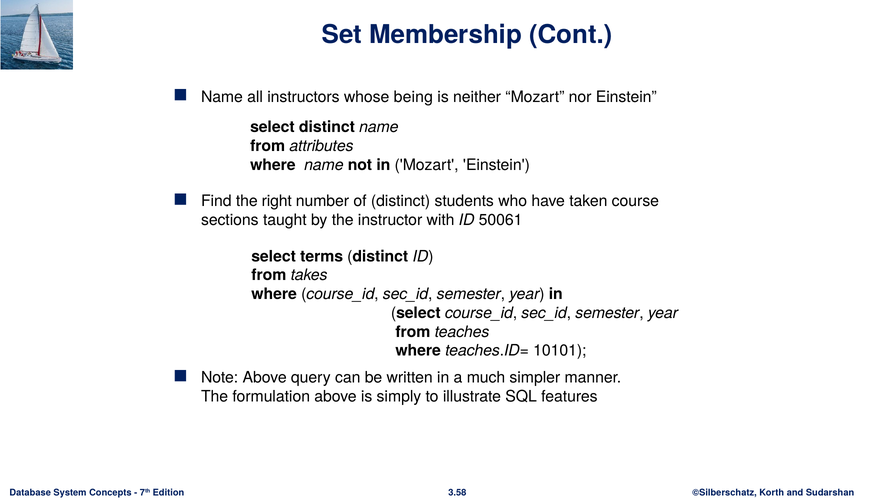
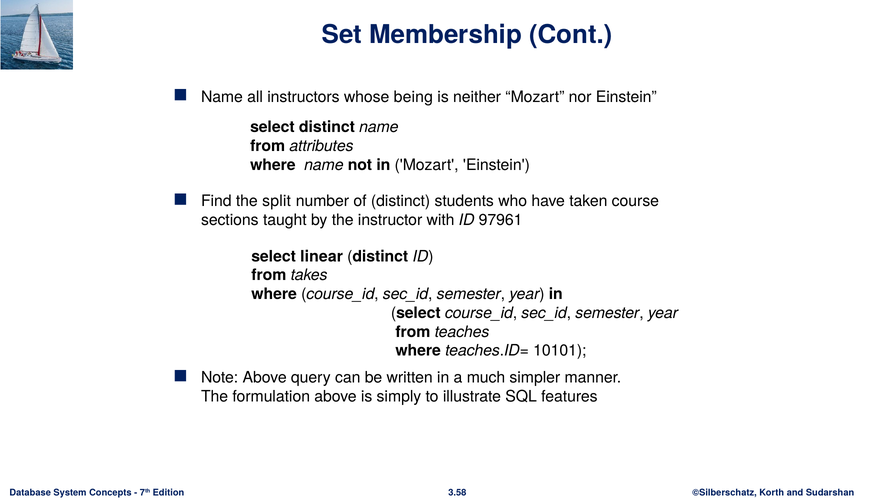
right: right -> split
50061: 50061 -> 97961
terms: terms -> linear
